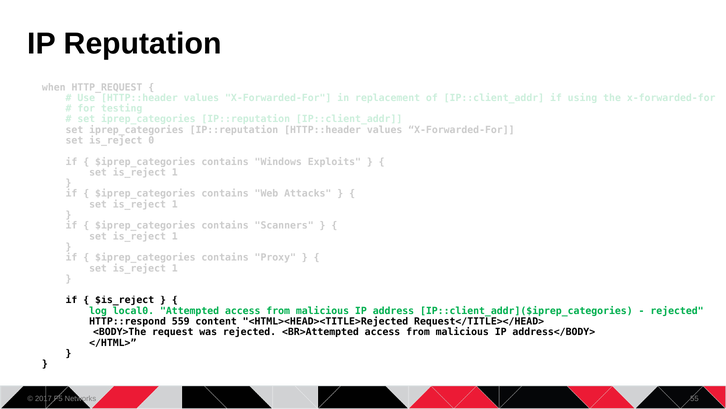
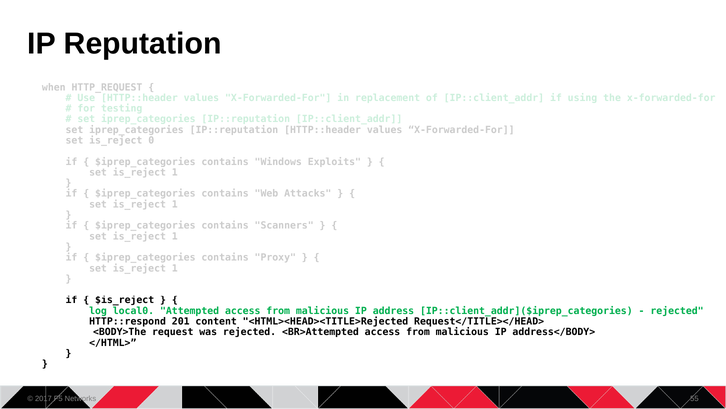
559: 559 -> 201
